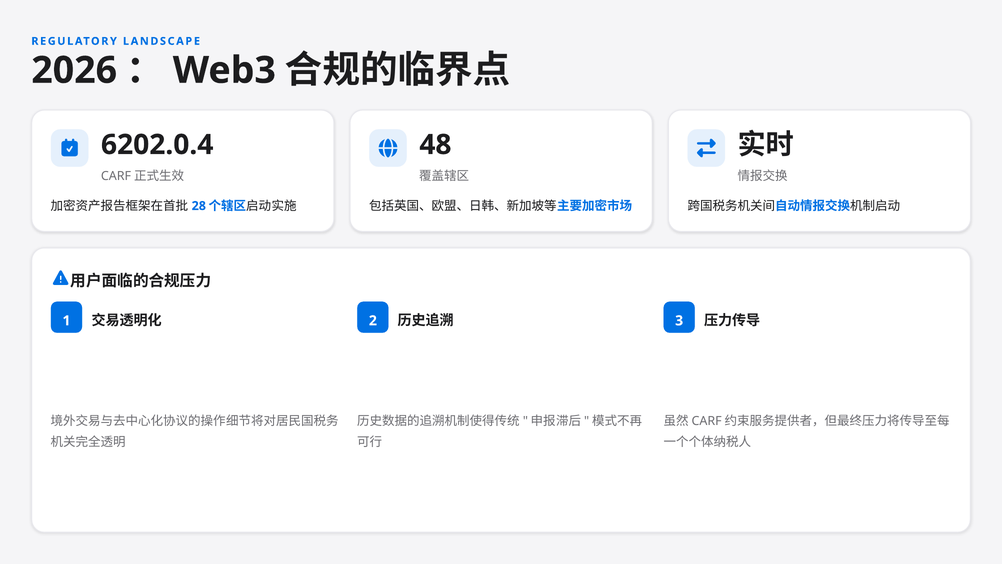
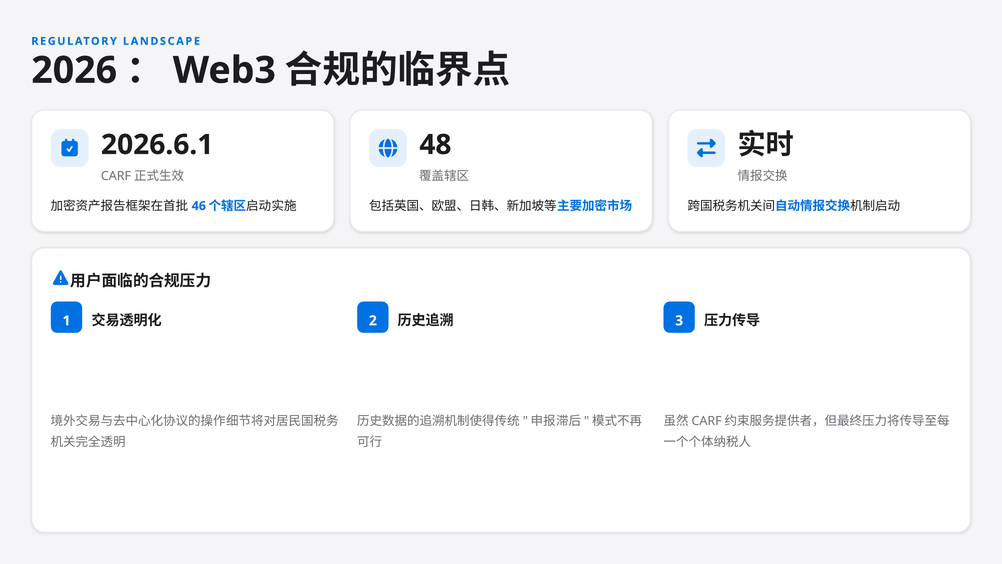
6202.0.4: 6202.0.4 -> 2026.6.1
28: 28 -> 46
